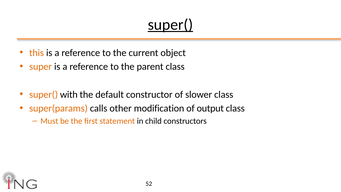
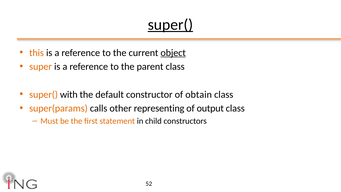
object underline: none -> present
slower: slower -> obtain
modification: modification -> representing
